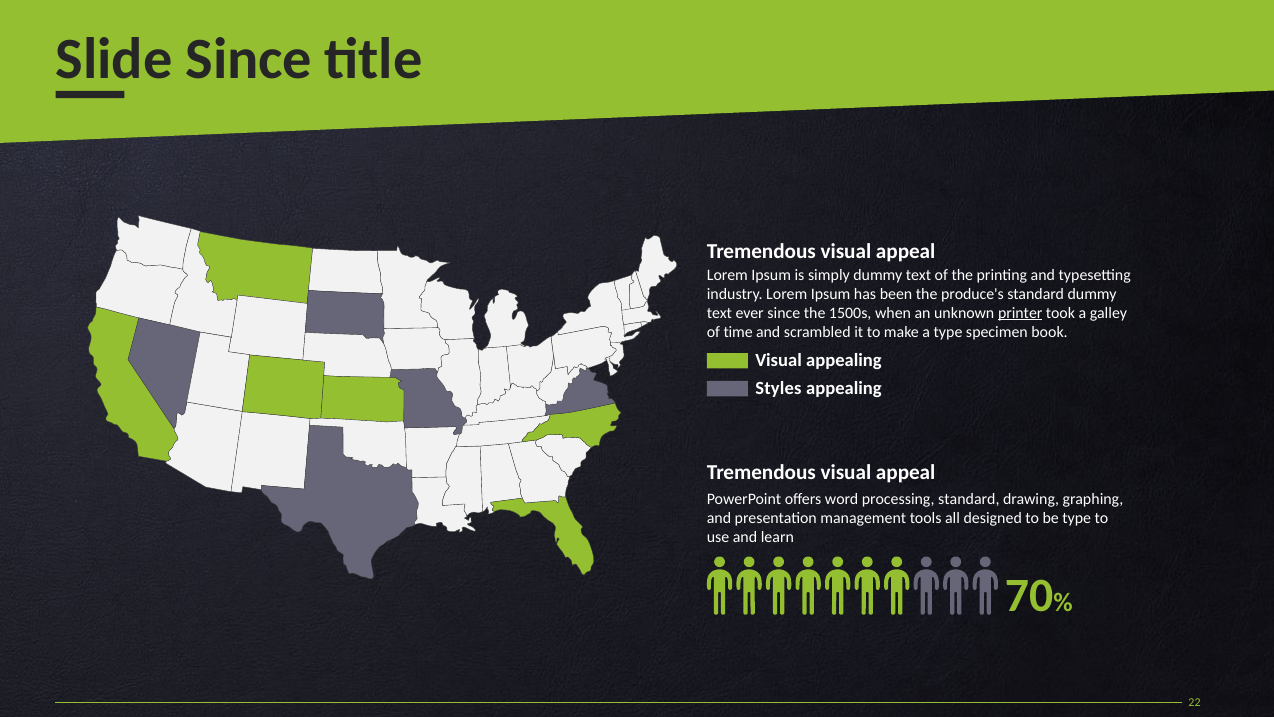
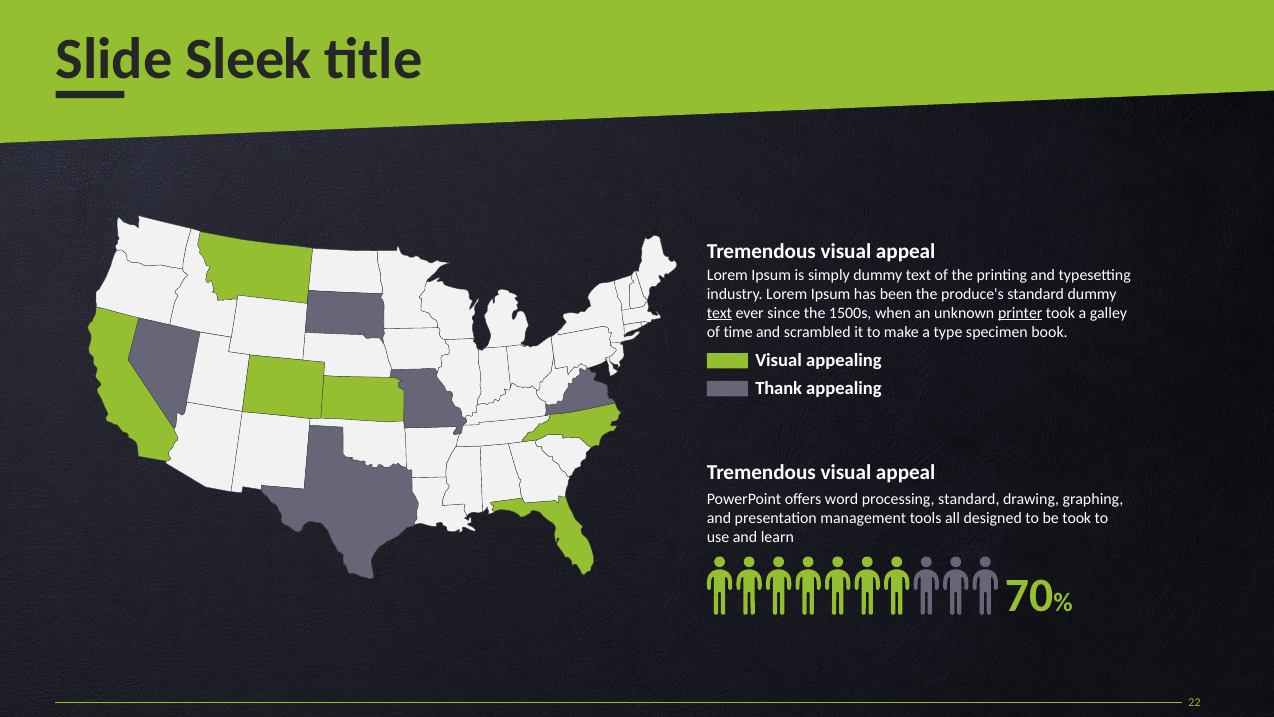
Slide Since: Since -> Sleek
text at (719, 313) underline: none -> present
Styles: Styles -> Thank
be type: type -> took
